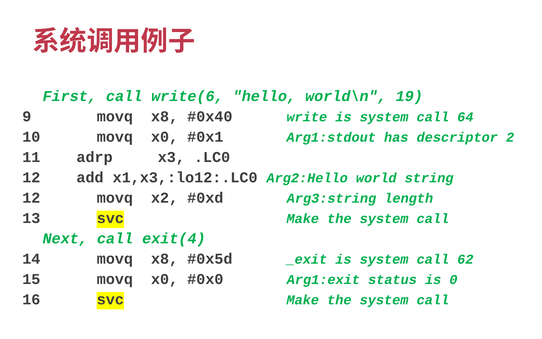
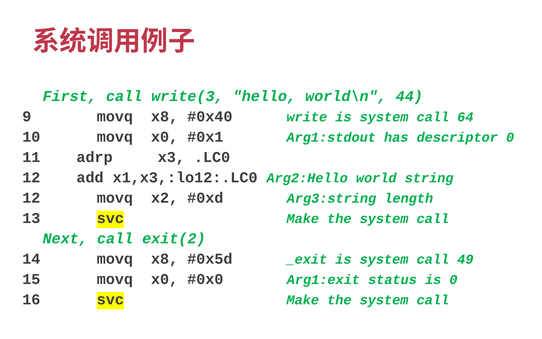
write(6: write(6 -> write(3
19: 19 -> 44
descriptor 2: 2 -> 0
exit(4: exit(4 -> exit(2
62: 62 -> 49
